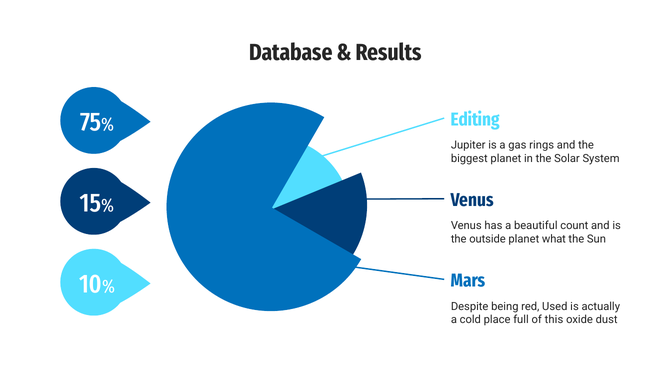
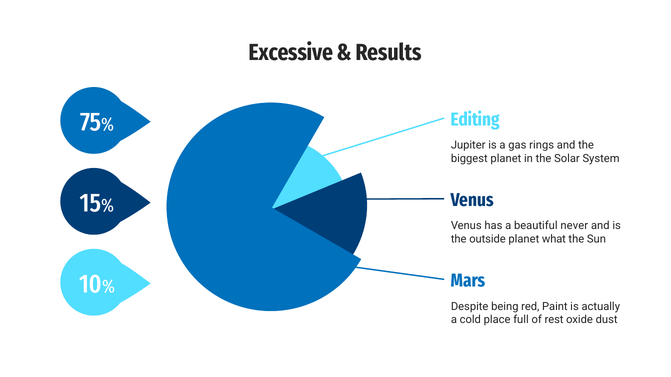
Database: Database -> Excessive
count: count -> never
Used: Used -> Paint
this: this -> rest
